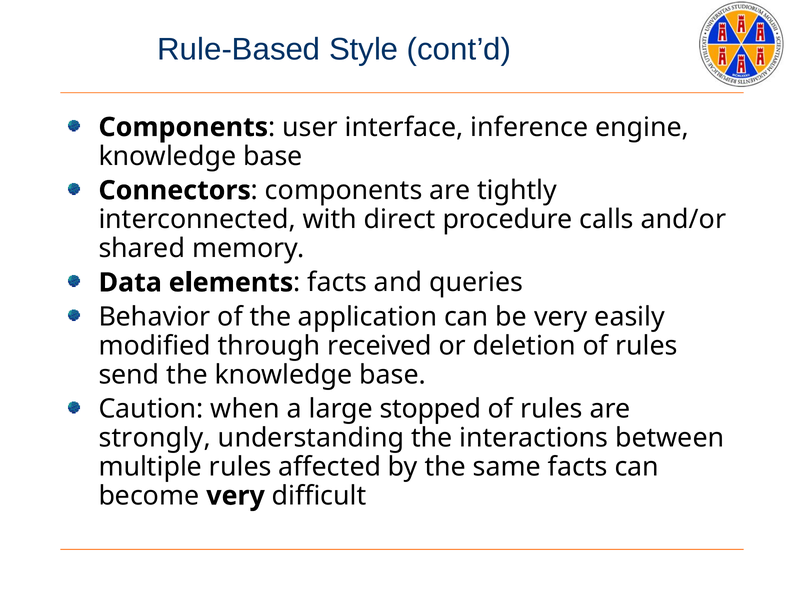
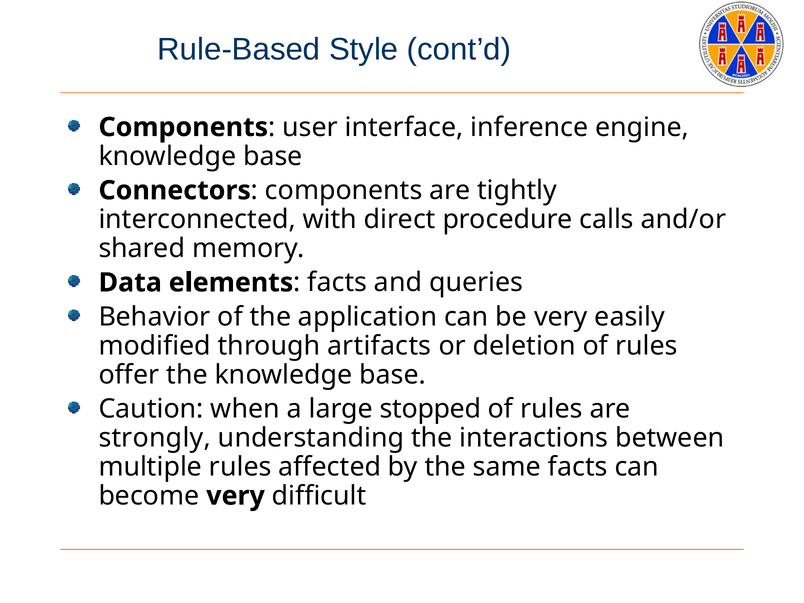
received: received -> artifacts
send: send -> offer
